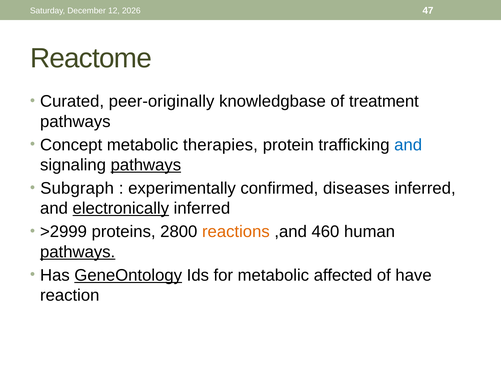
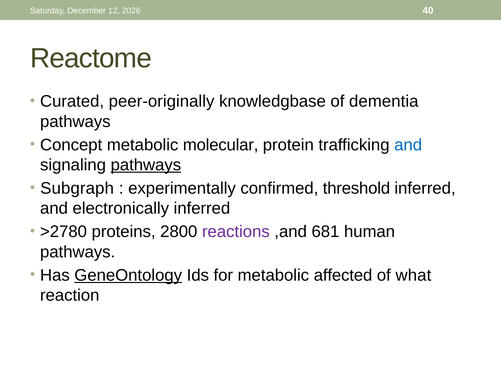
47: 47 -> 40
treatment: treatment -> dementia
therapies: therapies -> molecular
diseases: diseases -> threshold
electronically underline: present -> none
>2999: >2999 -> >2780
reactions colour: orange -> purple
460: 460 -> 681
pathways at (78, 252) underline: present -> none
have: have -> what
